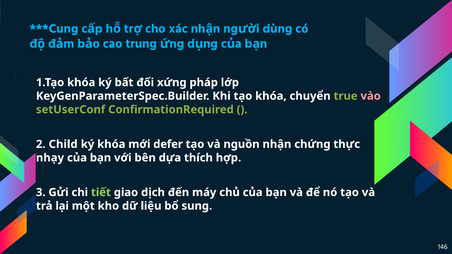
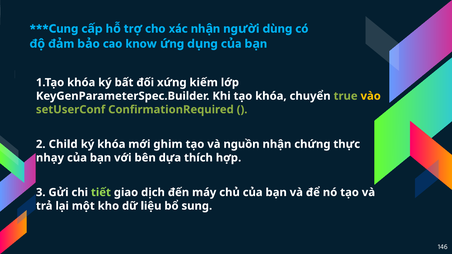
trung: trung -> know
pháp: pháp -> kiếm
vào colour: pink -> yellow
defer: defer -> ghim
